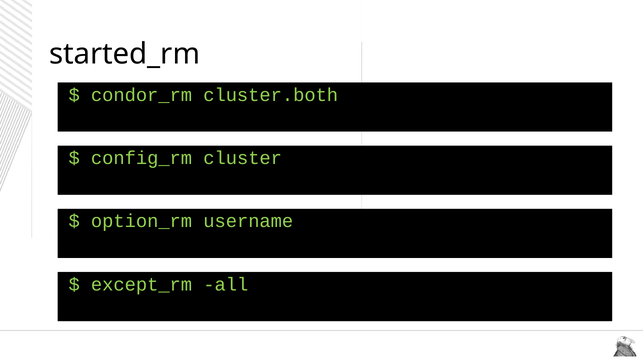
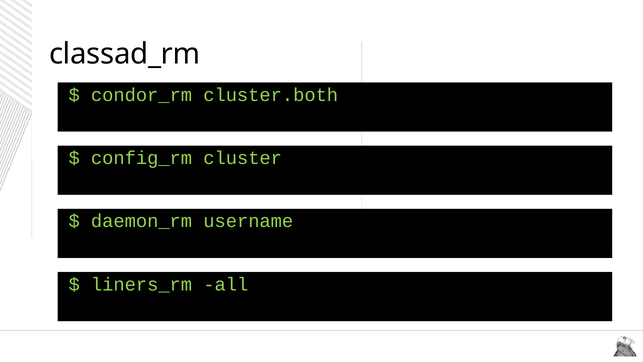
started_rm: started_rm -> classad_rm
option_rm: option_rm -> daemon_rm
except_rm: except_rm -> liners_rm
